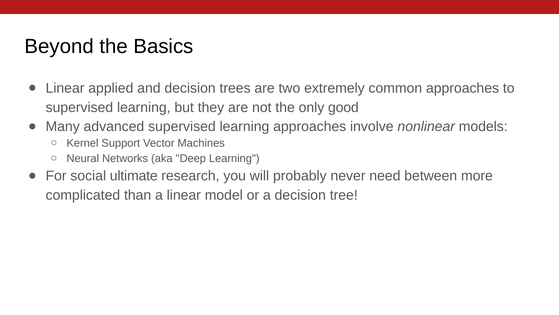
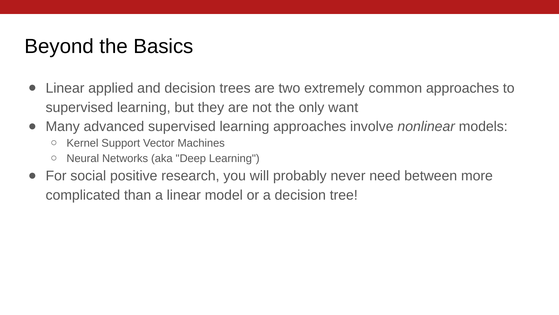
good: good -> want
ultimate: ultimate -> positive
